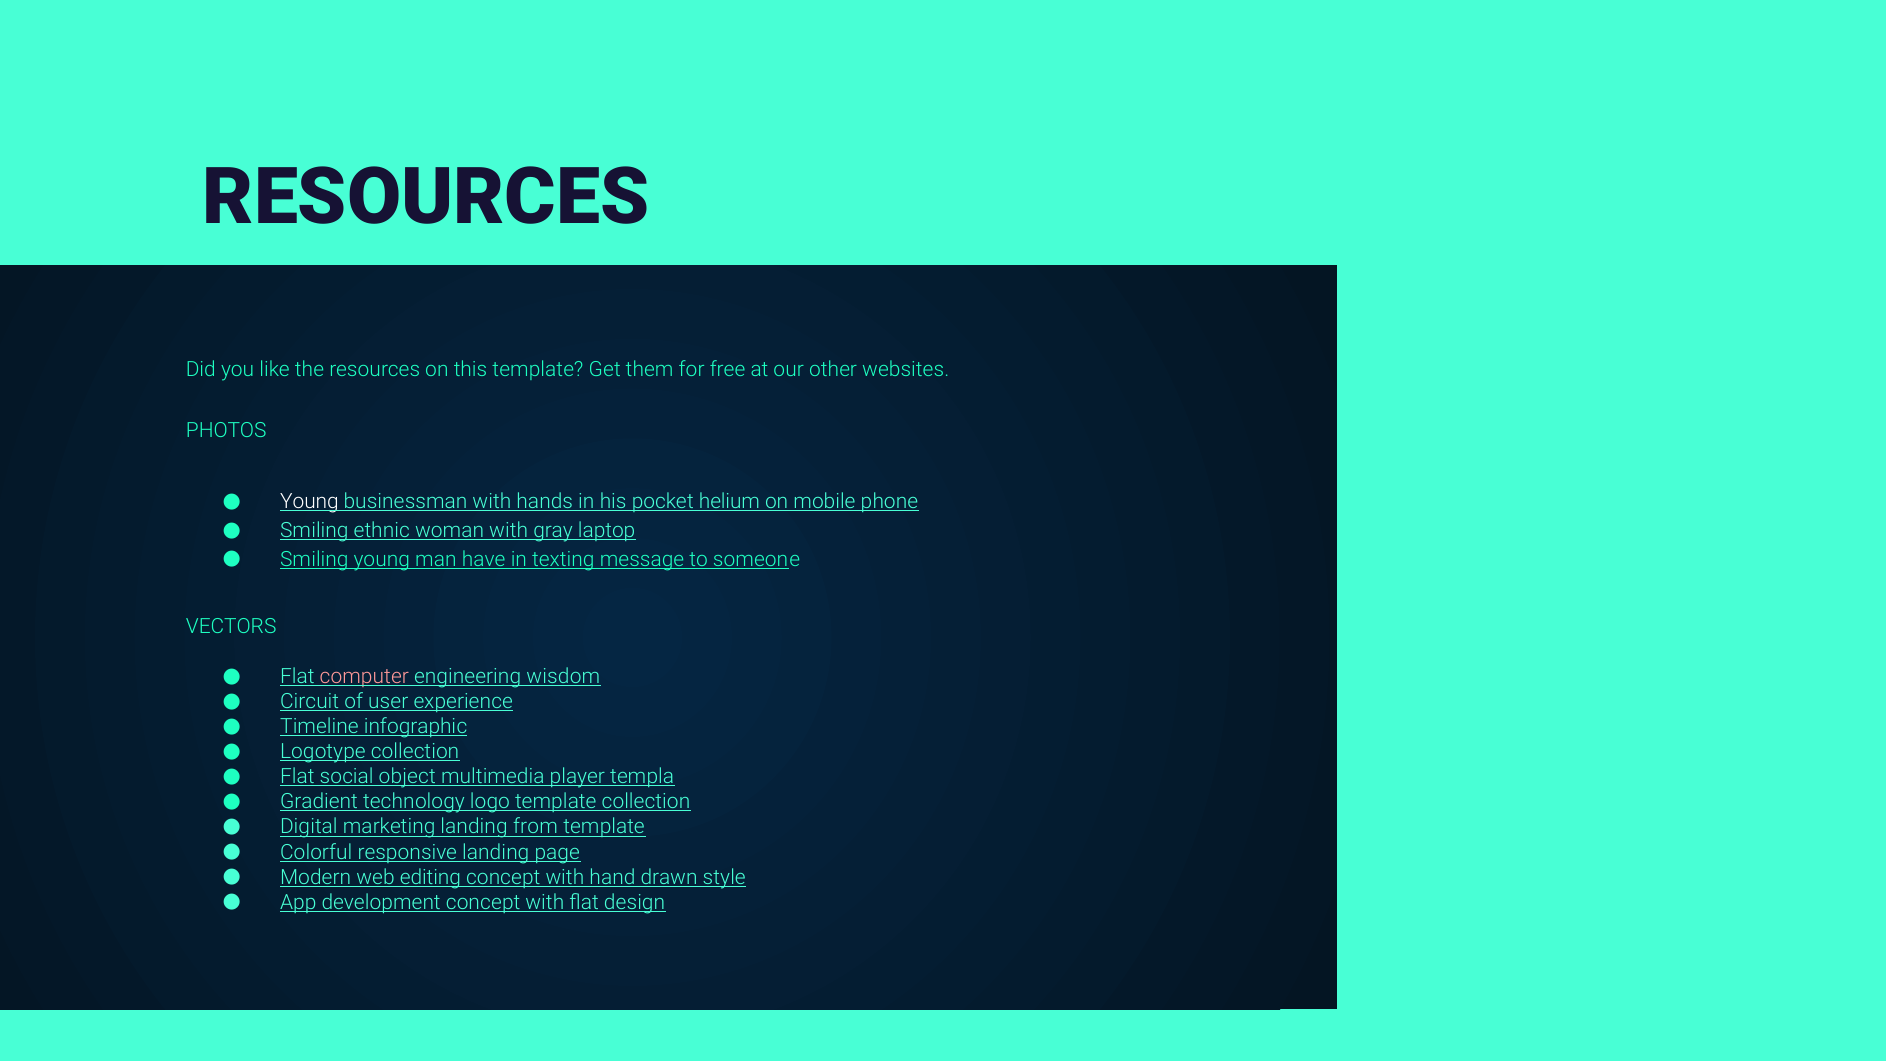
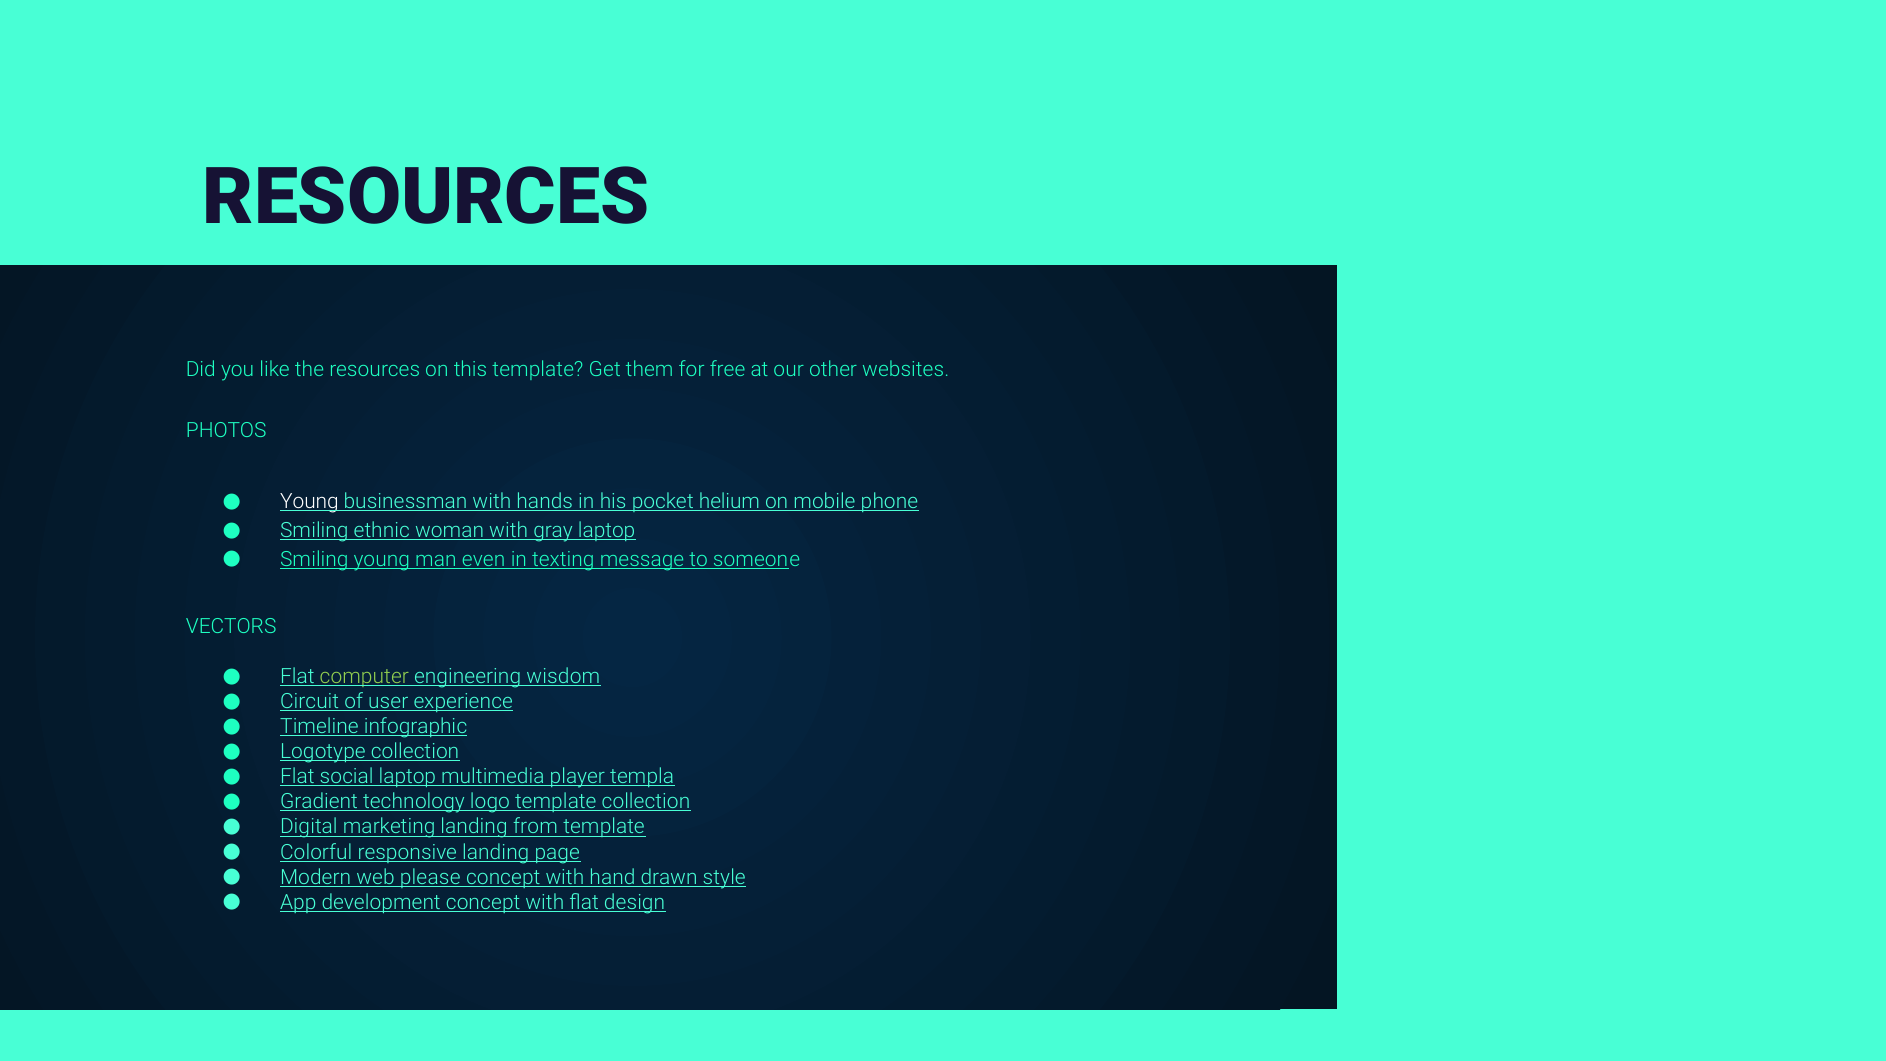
have: have -> even
computer colour: pink -> light green
social object: object -> laptop
editing: editing -> please
